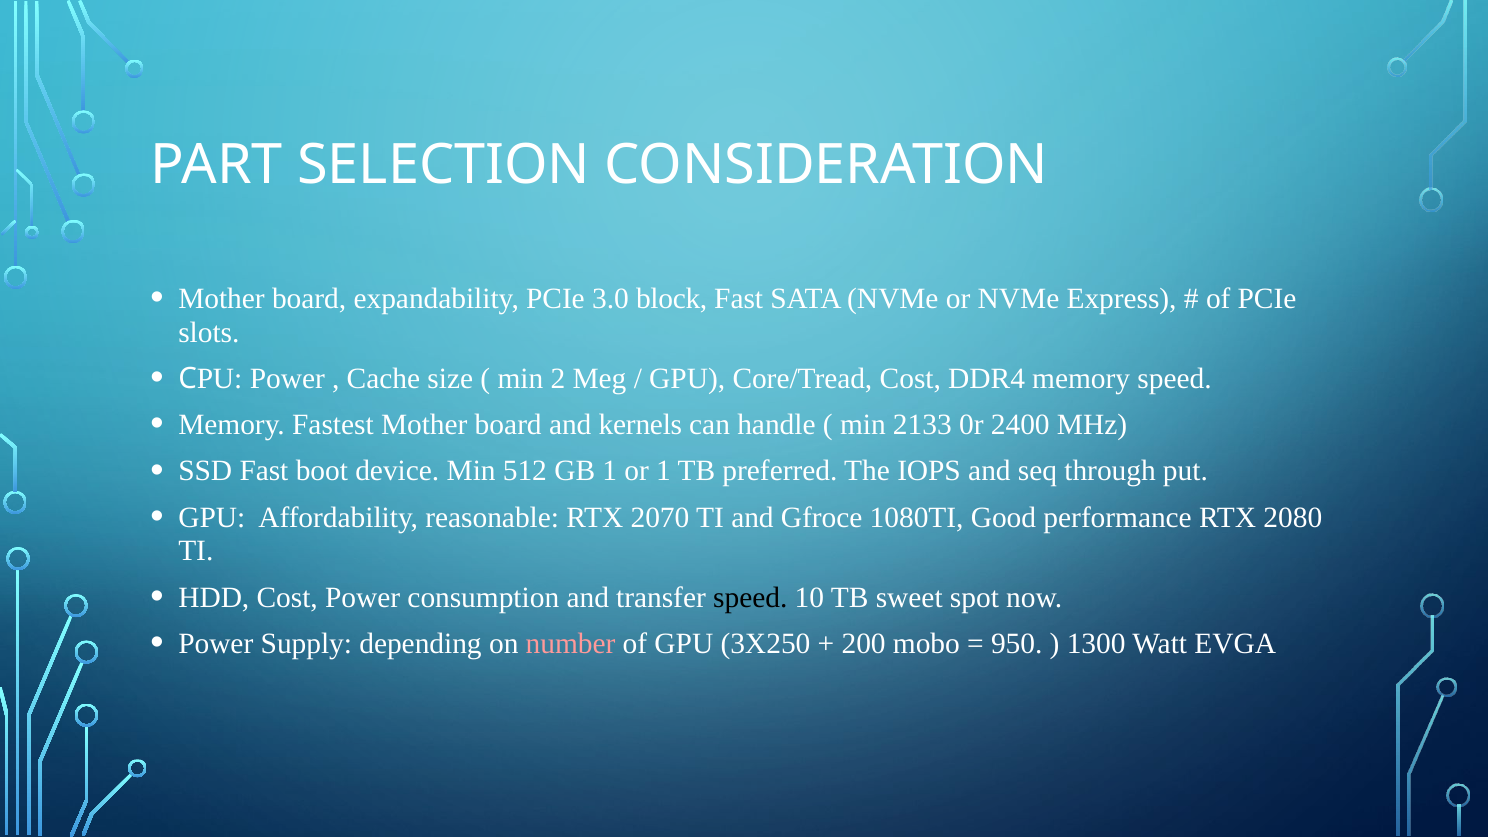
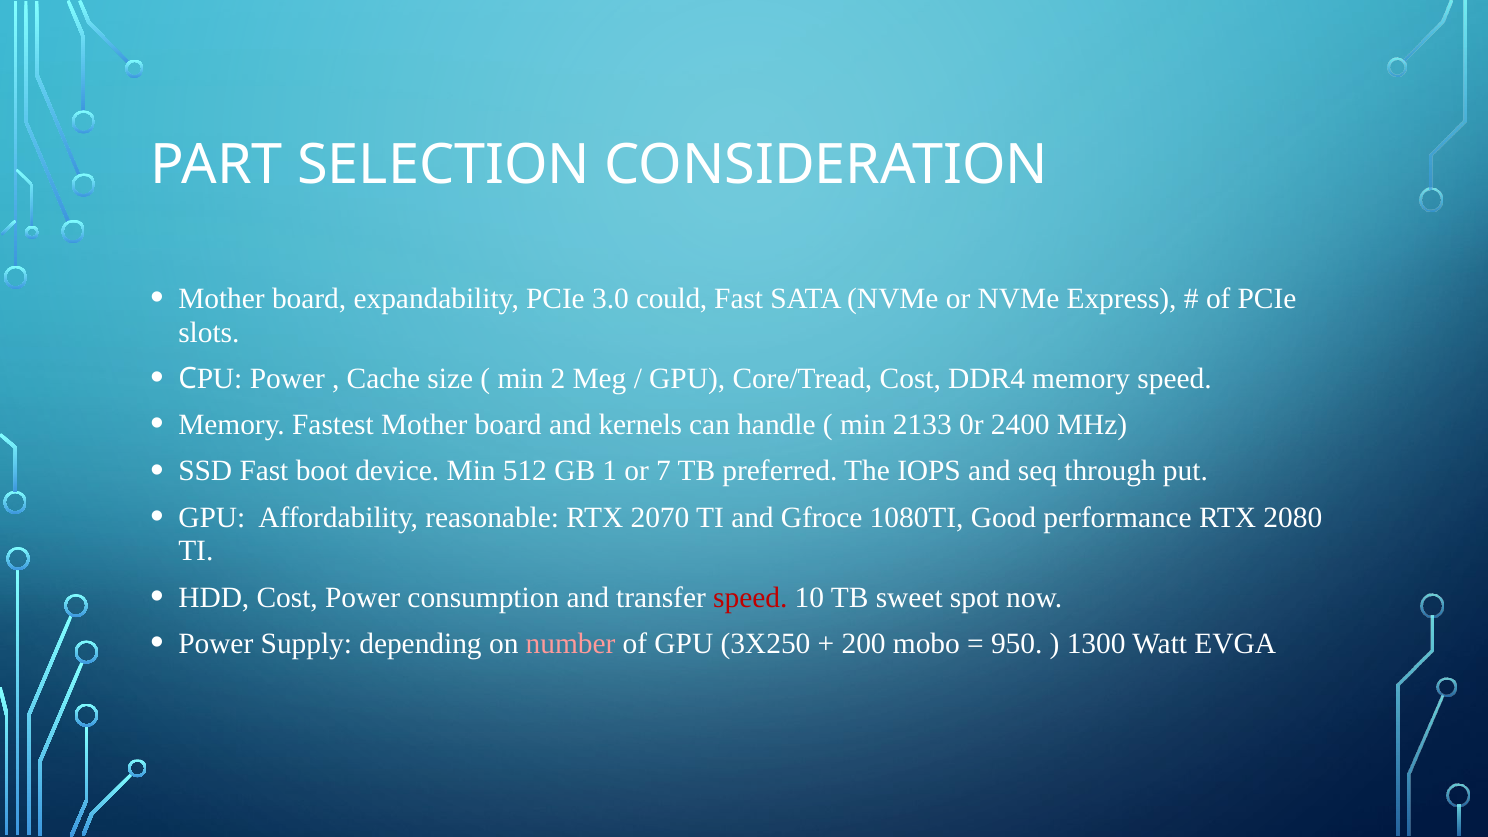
block: block -> could
or 1: 1 -> 7
speed at (750, 597) colour: black -> red
